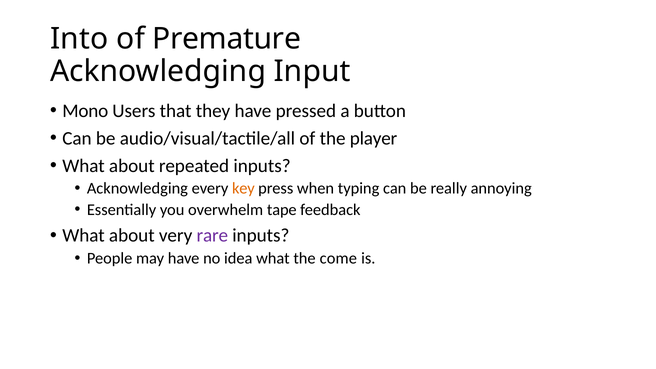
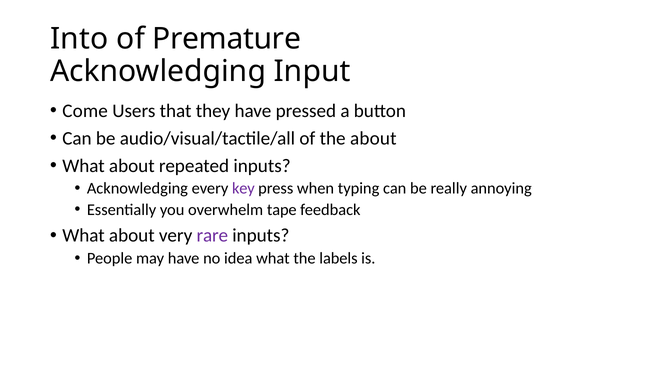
Mono: Mono -> Come
the player: player -> about
key colour: orange -> purple
come: come -> labels
